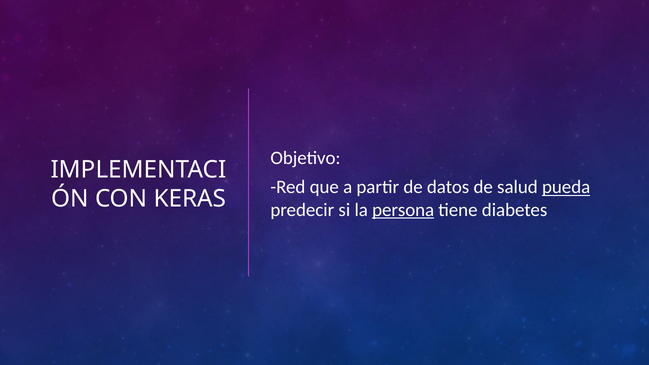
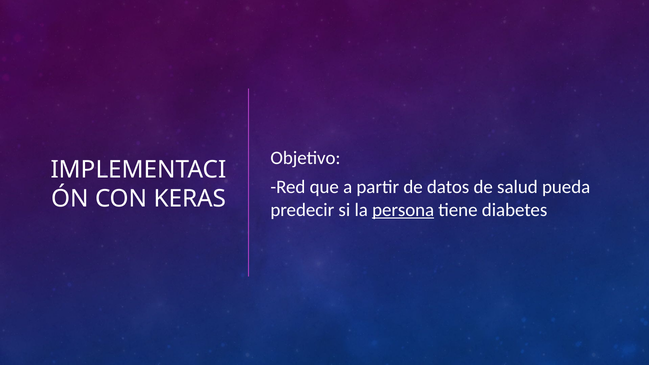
pueda underline: present -> none
